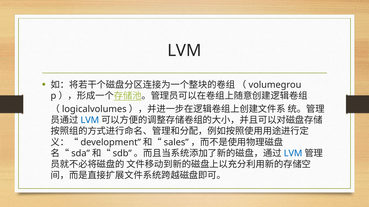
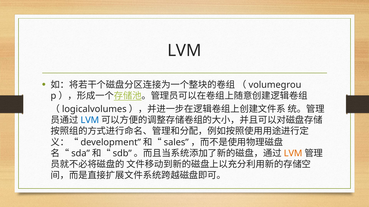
LVM at (293, 154) colour: blue -> orange
